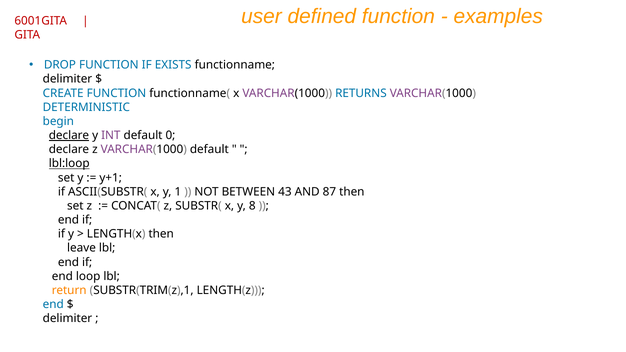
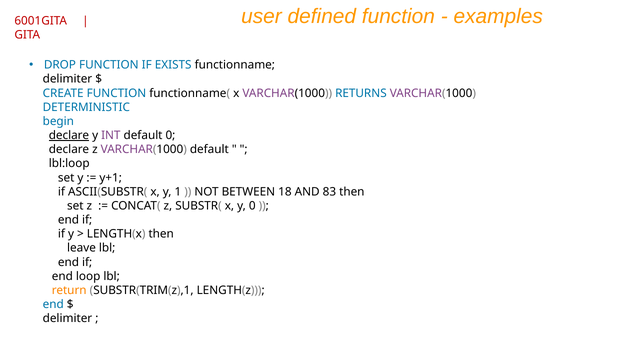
lbl:loop underline: present -> none
43: 43 -> 18
87: 87 -> 83
y 8: 8 -> 0
